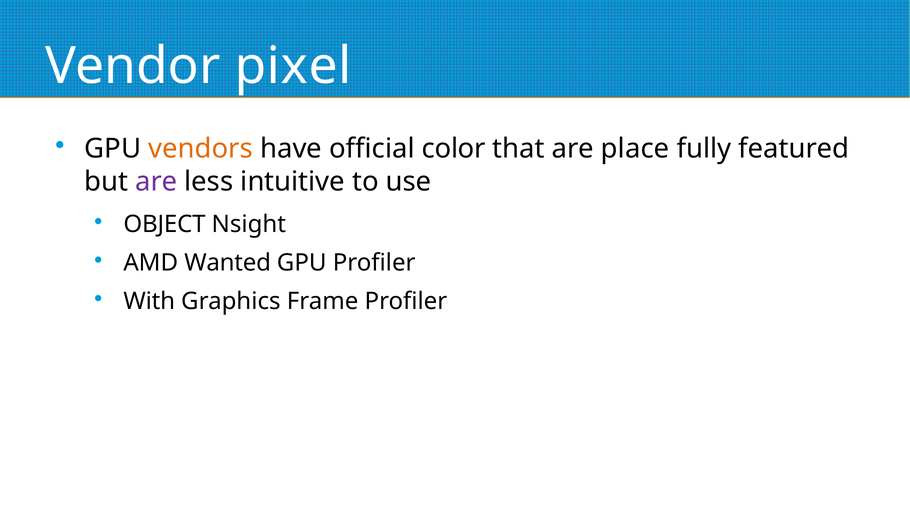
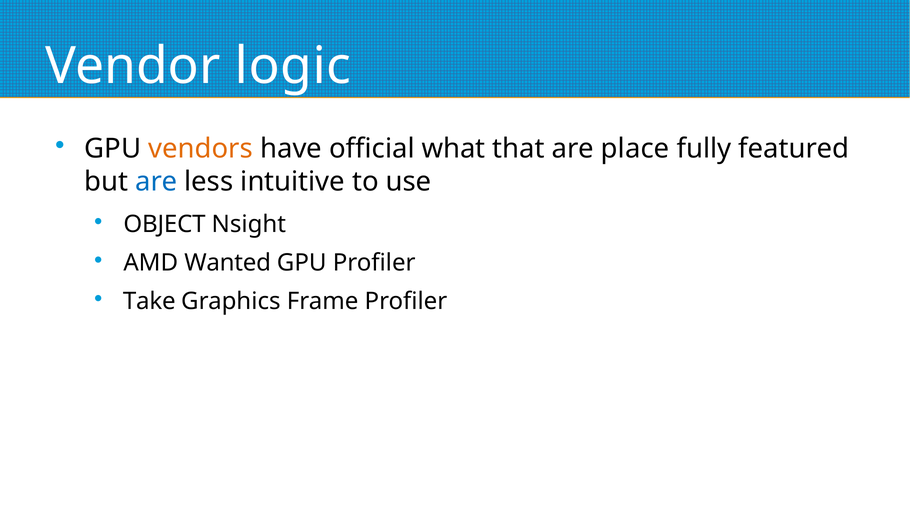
pixel: pixel -> logic
color: color -> what
are at (156, 181) colour: purple -> blue
With: With -> Take
